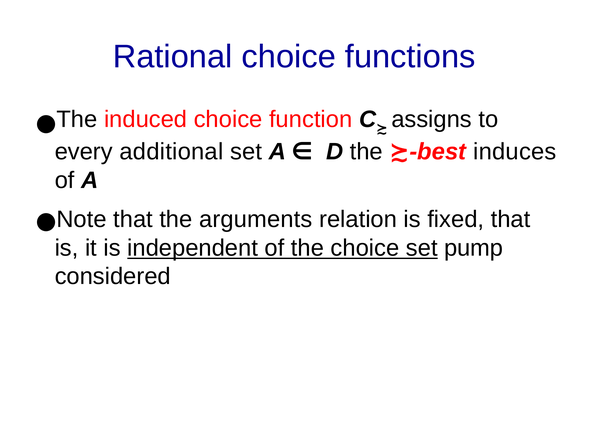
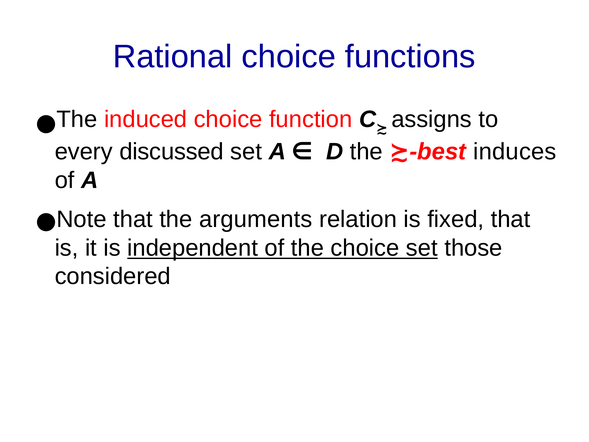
additional: additional -> discussed
pump: pump -> those
